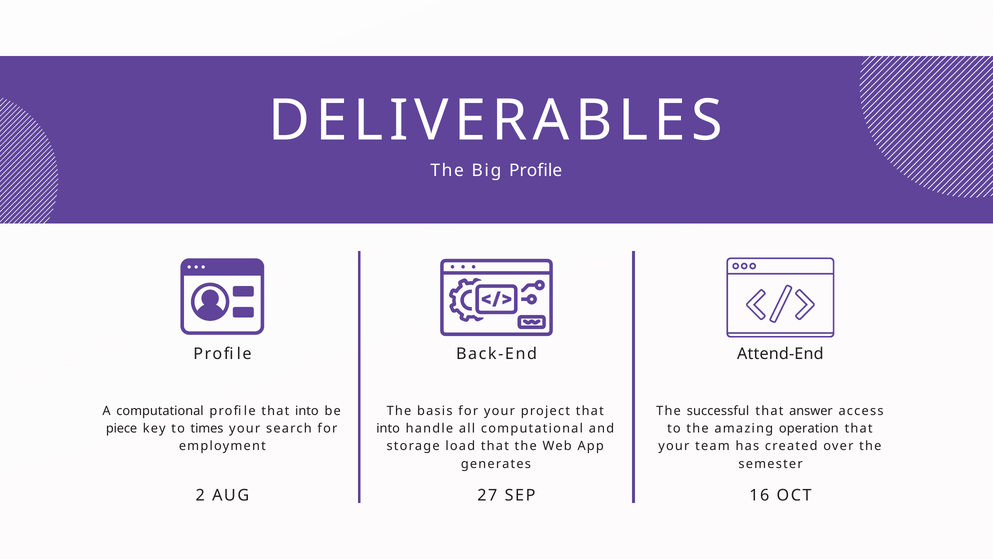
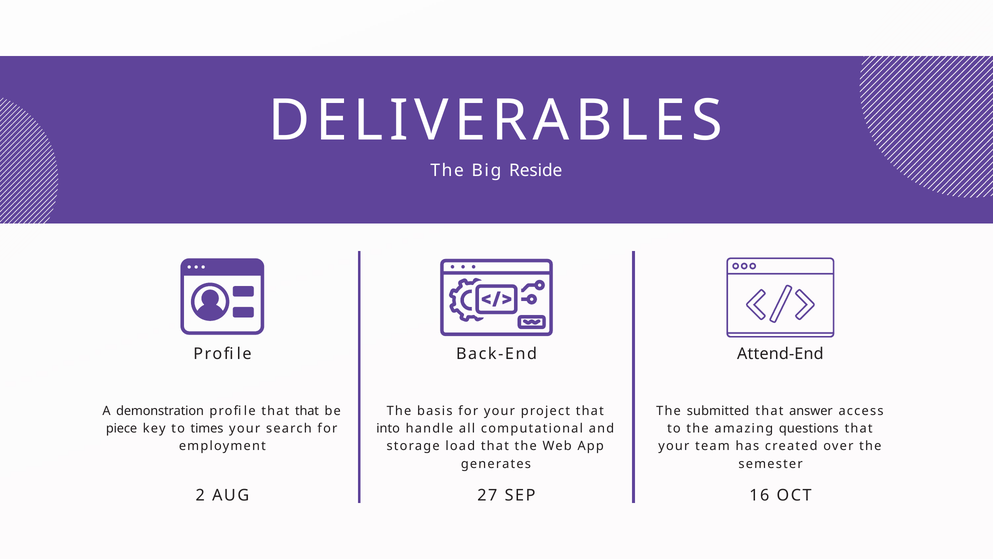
Big Profile: Profile -> Reside
A computational: computational -> demonstration
profile that into: into -> that
successful: successful -> submitted
operation: operation -> questions
